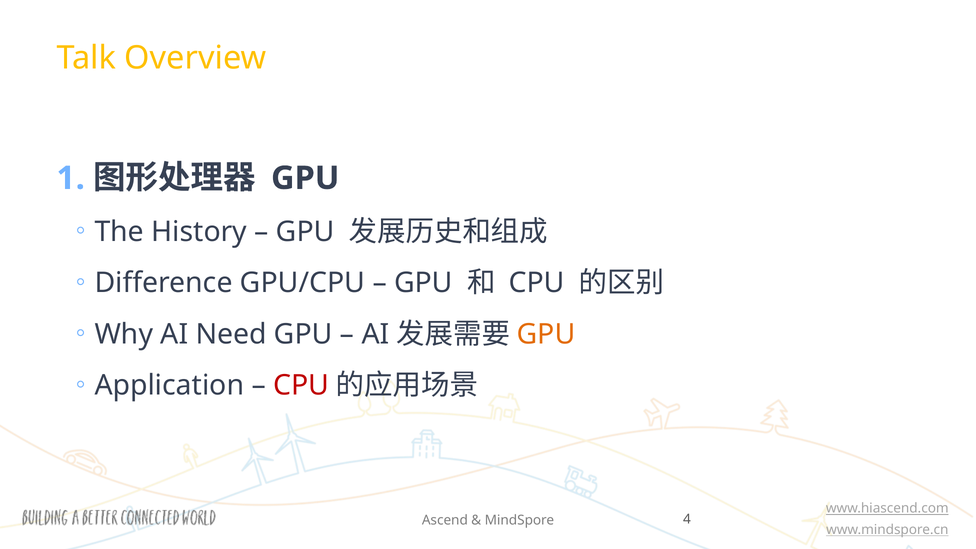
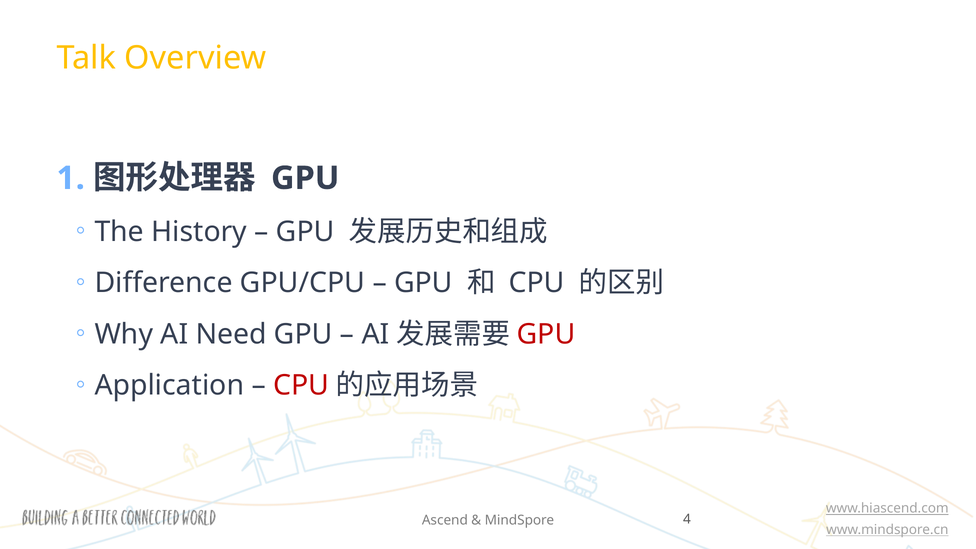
GPU at (546, 334) colour: orange -> red
